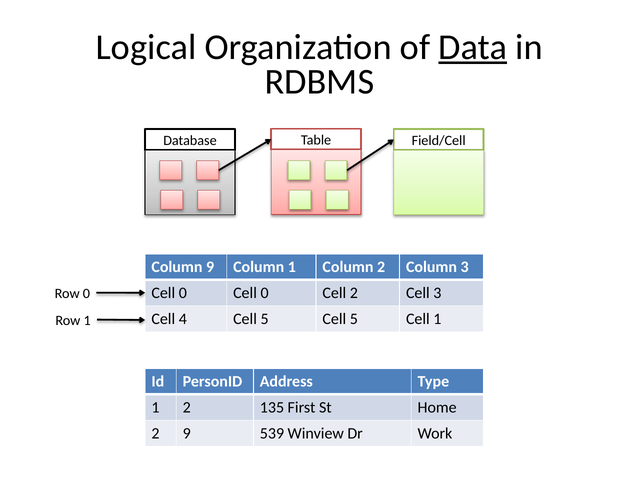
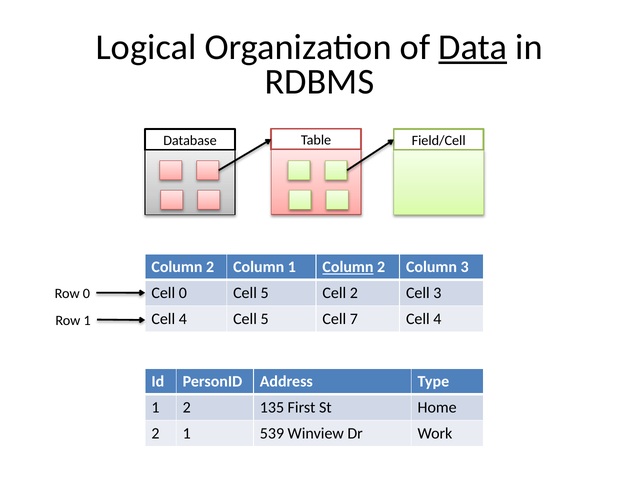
9 at (210, 267): 9 -> 2
Column at (348, 267) underline: none -> present
0 Cell 0: 0 -> 5
5 Cell 5: 5 -> 7
1 at (437, 319): 1 -> 4
2 9: 9 -> 1
